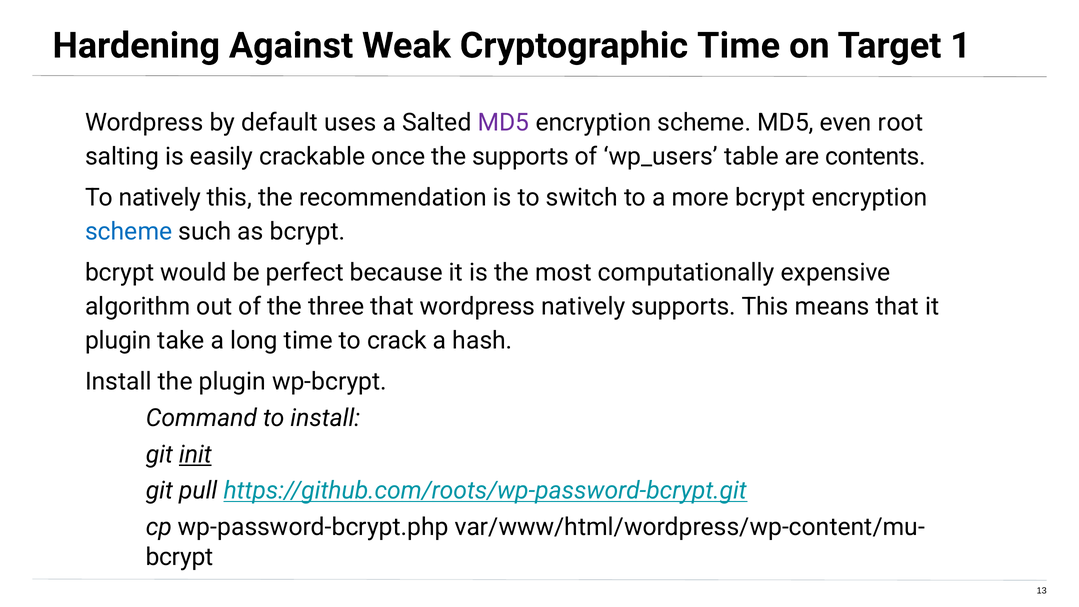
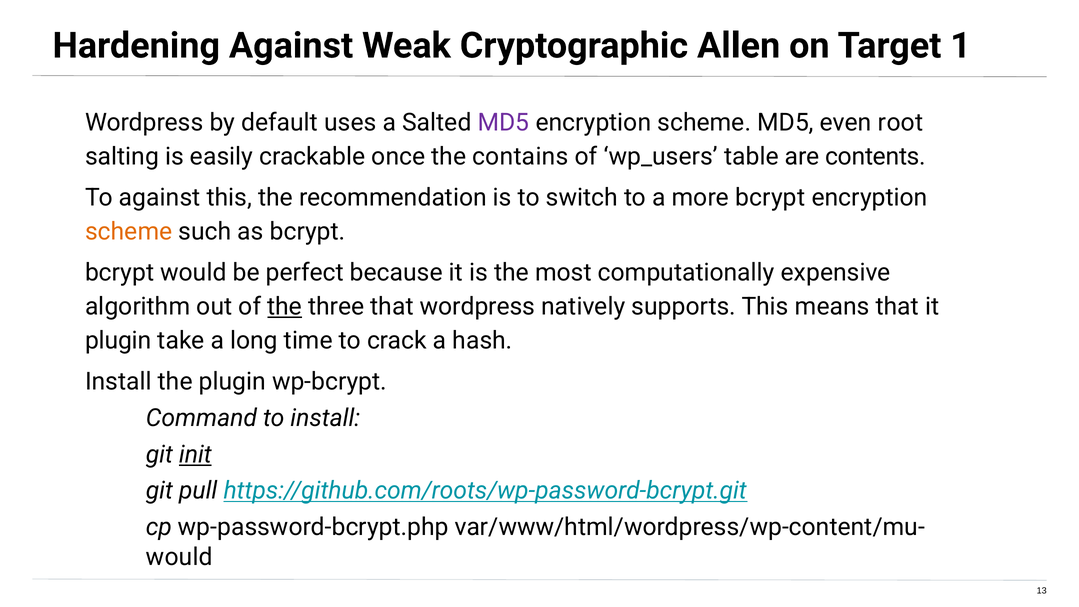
Cryptographic Time: Time -> Allen
the supports: supports -> contains
To natively: natively -> against
scheme at (129, 232) colour: blue -> orange
the at (285, 307) underline: none -> present
bcrypt at (179, 557): bcrypt -> would
